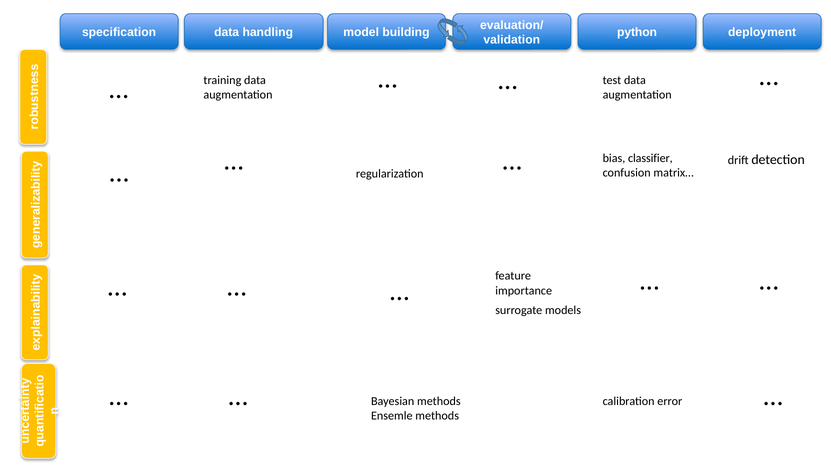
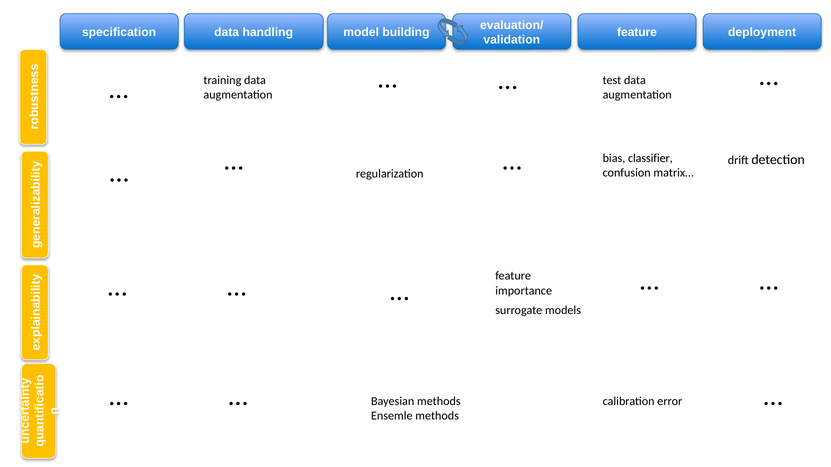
python at (637, 32): python -> feature
